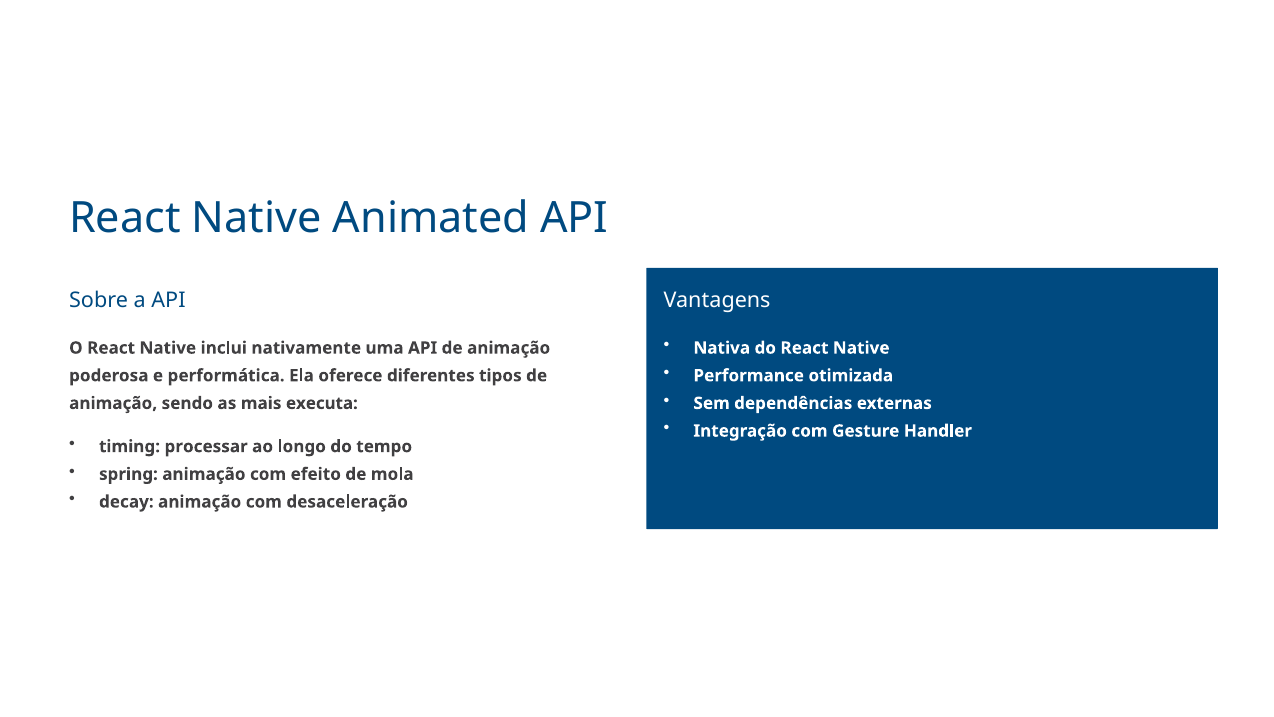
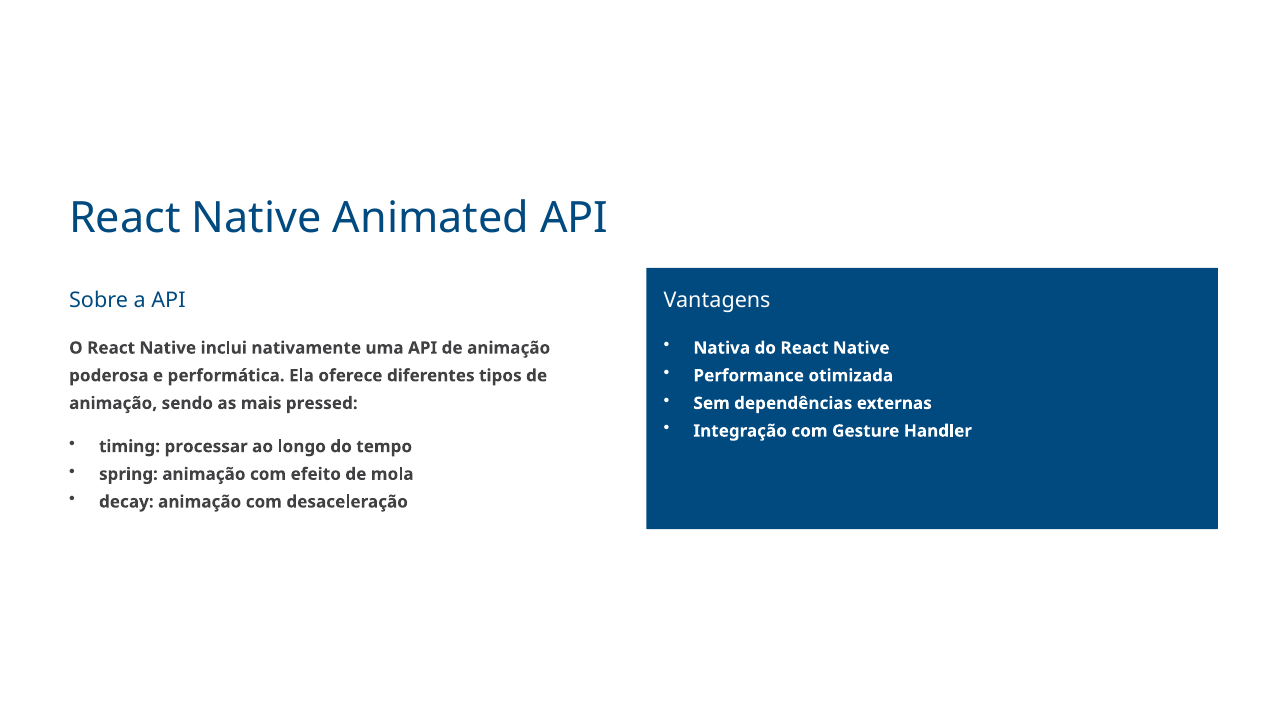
executa: executa -> pressed
